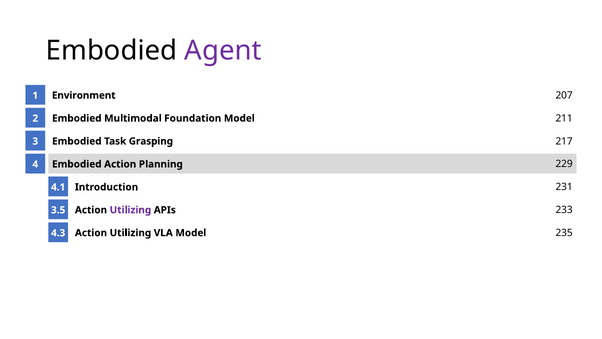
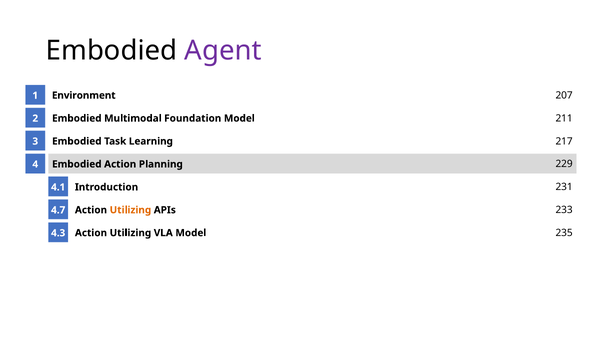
Grasping: Grasping -> Learning
Utilizing at (130, 210) colour: purple -> orange
3.5: 3.5 -> 4.7
